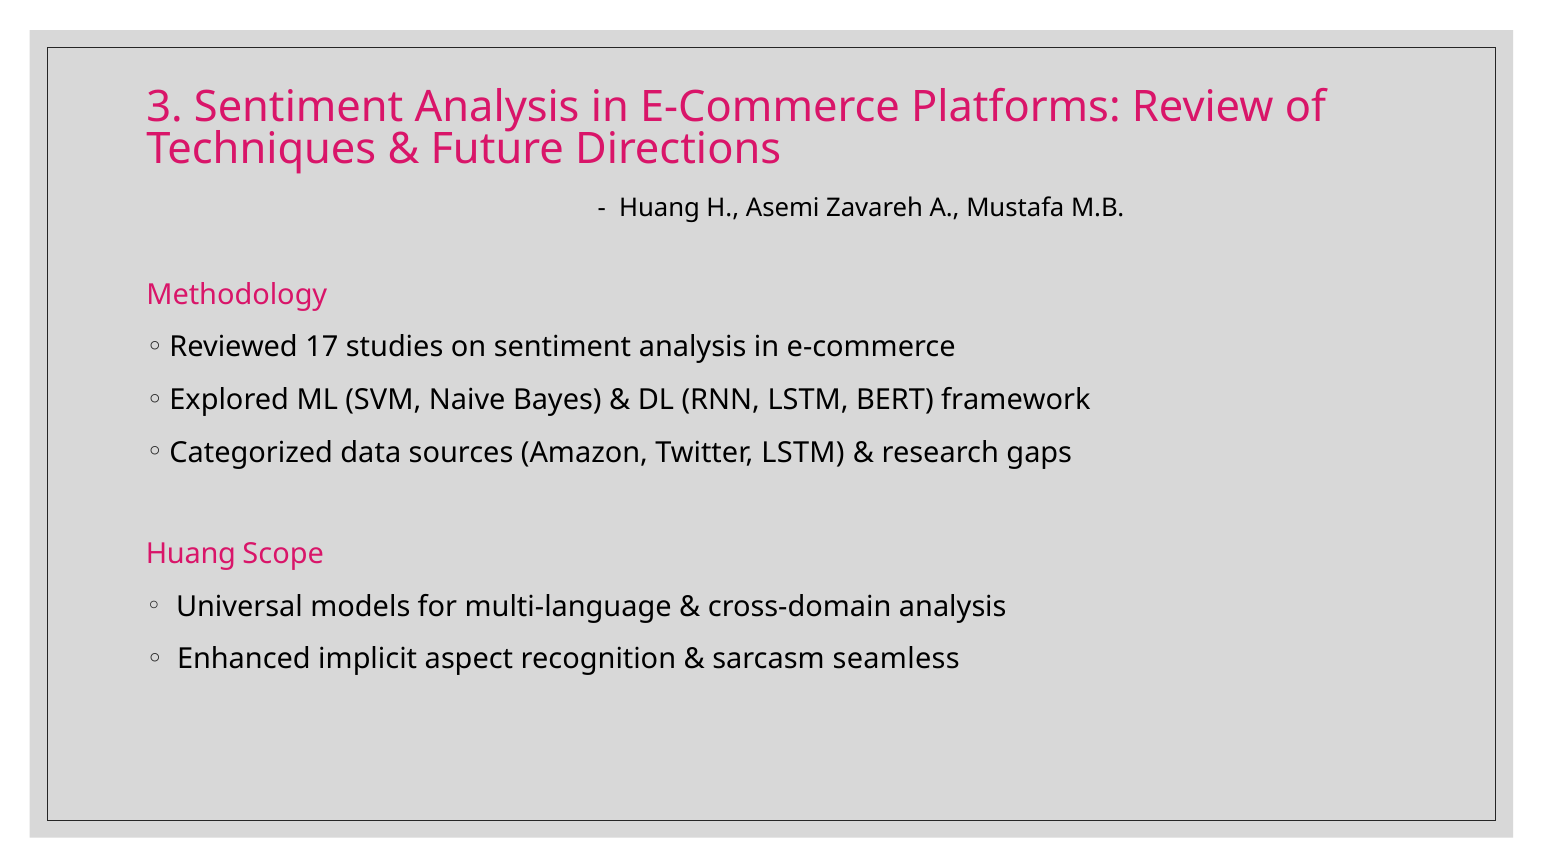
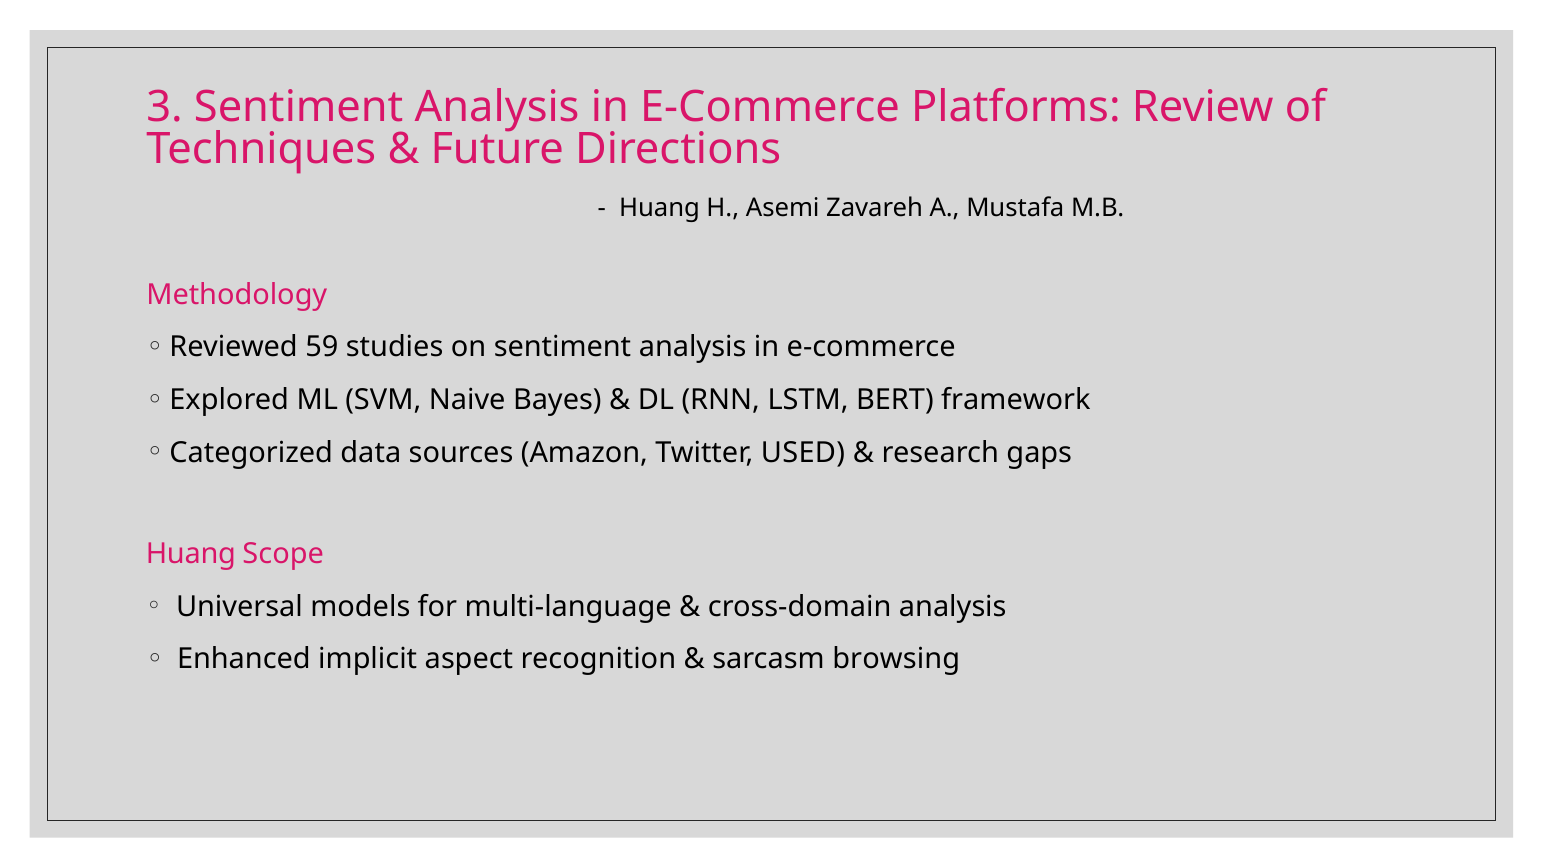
17: 17 -> 59
Twitter LSTM: LSTM -> USED
seamless: seamless -> browsing
